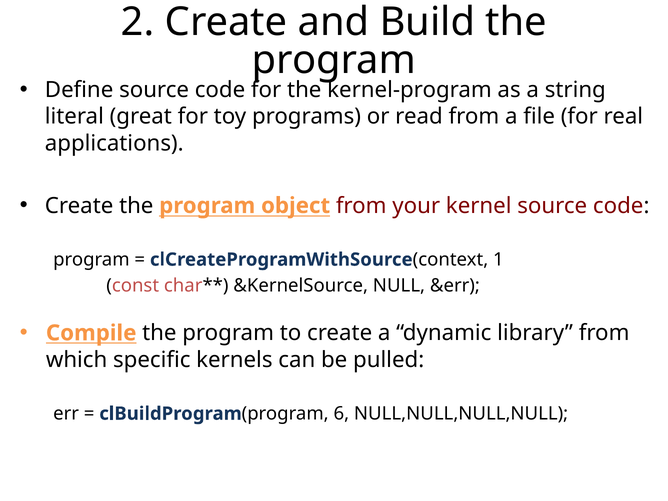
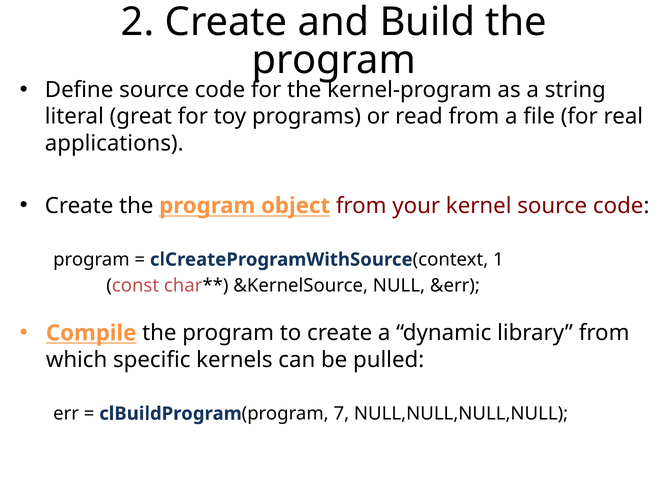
6: 6 -> 7
